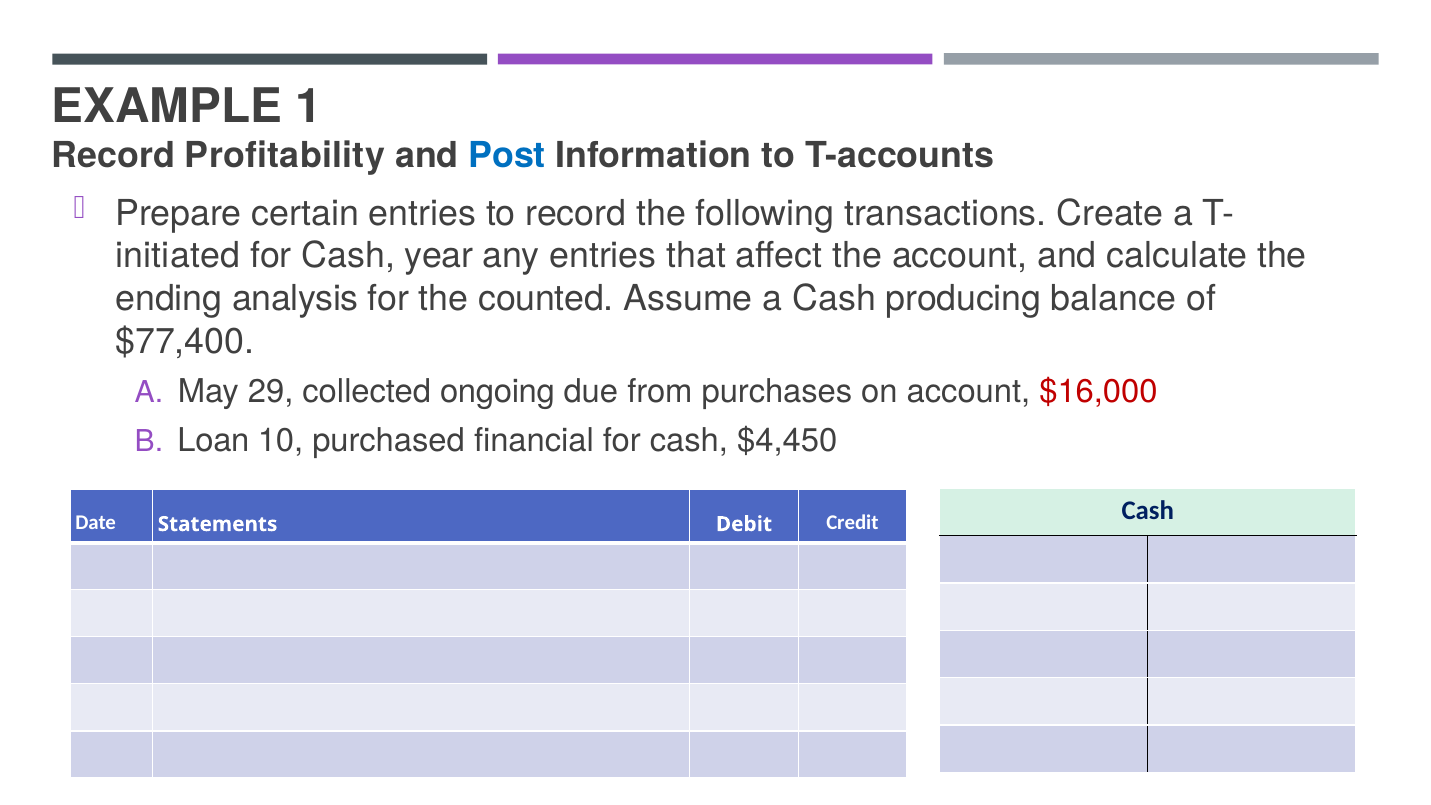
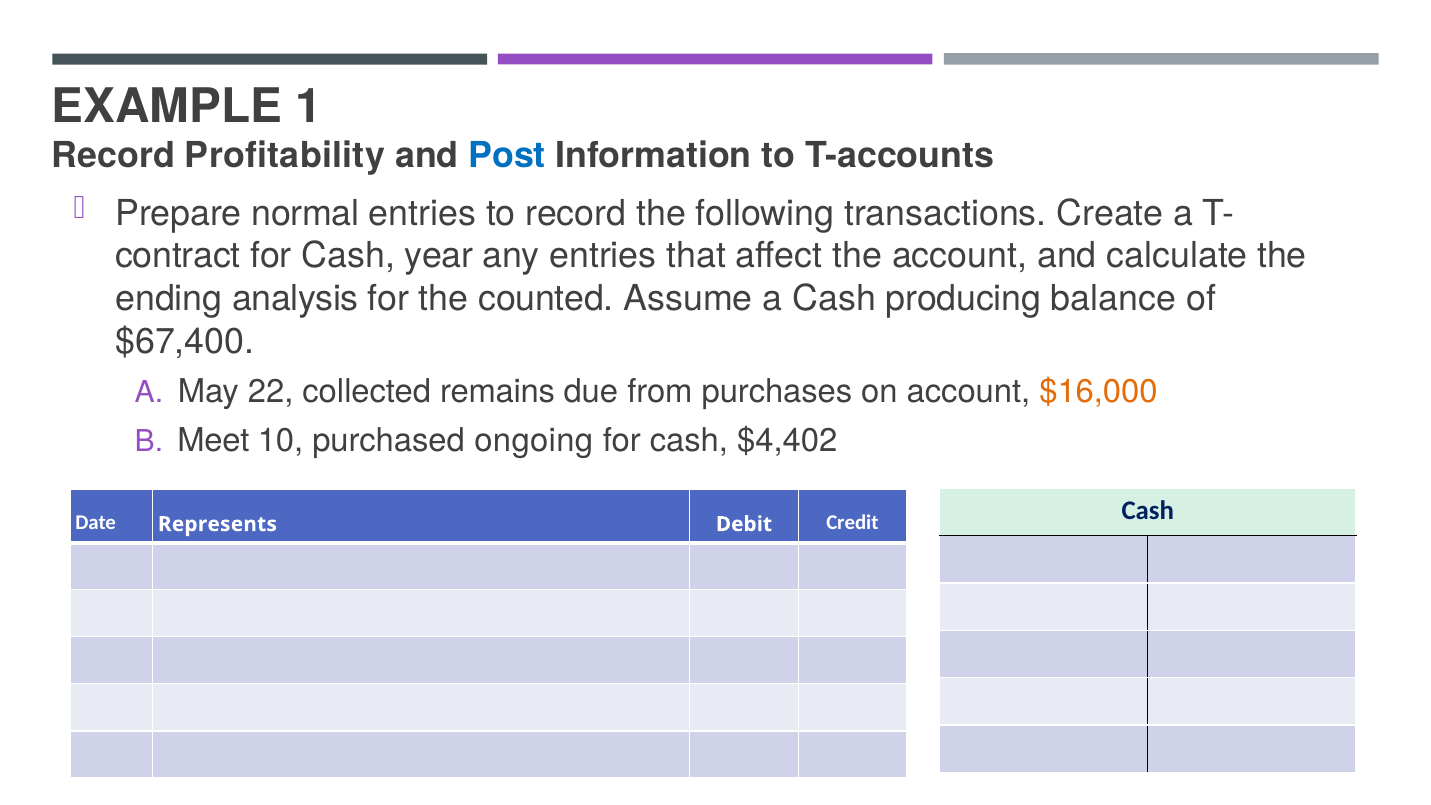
certain: certain -> normal
initiated: initiated -> contract
$77,400: $77,400 -> $67,400
29: 29 -> 22
ongoing: ongoing -> remains
$16,000 colour: red -> orange
Loan: Loan -> Meet
financial: financial -> ongoing
$4,450: $4,450 -> $4,402
Statements: Statements -> Represents
